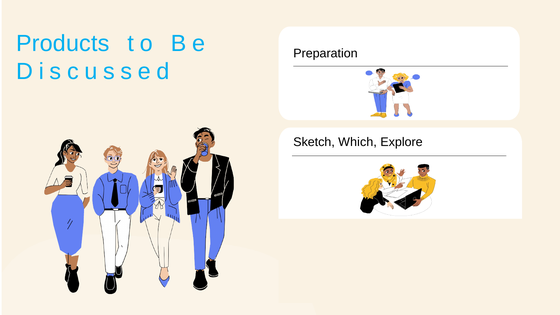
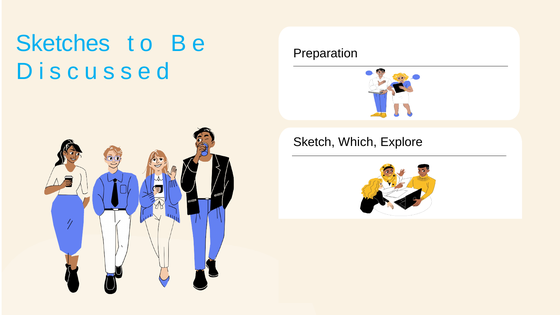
Products: Products -> Sketches
